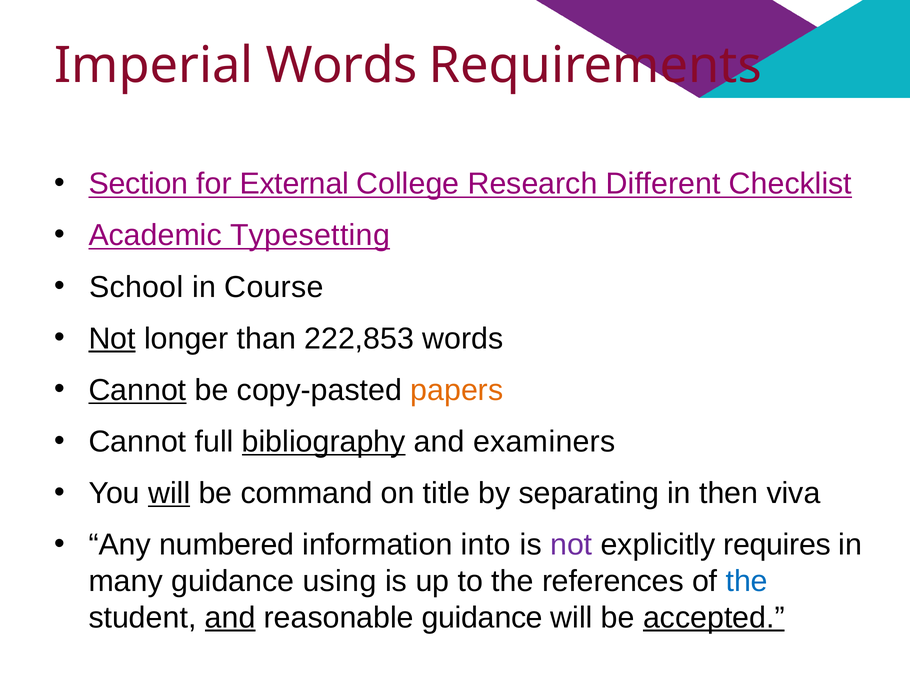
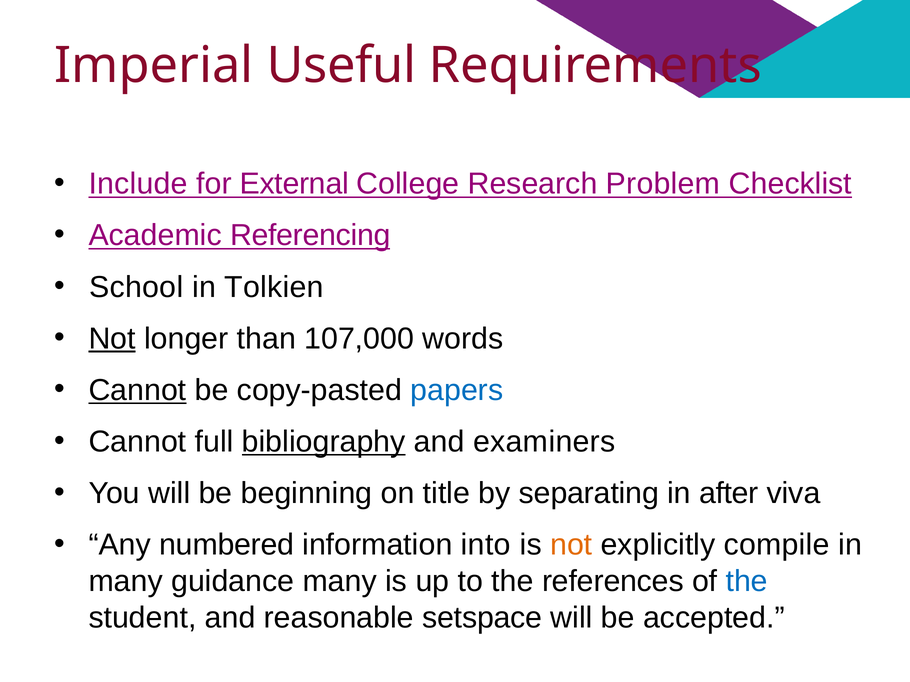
Imperial Words: Words -> Useful
Section: Section -> Include
Different: Different -> Problem
Typesetting: Typesetting -> Referencing
Course: Course -> Tolkien
222,853: 222,853 -> 107,000
papers colour: orange -> blue
will at (169, 494) underline: present -> none
command: command -> beginning
then: then -> after
not at (571, 545) colour: purple -> orange
requires: requires -> compile
guidance using: using -> many
and at (230, 618) underline: present -> none
reasonable guidance: guidance -> setspace
accepted underline: present -> none
